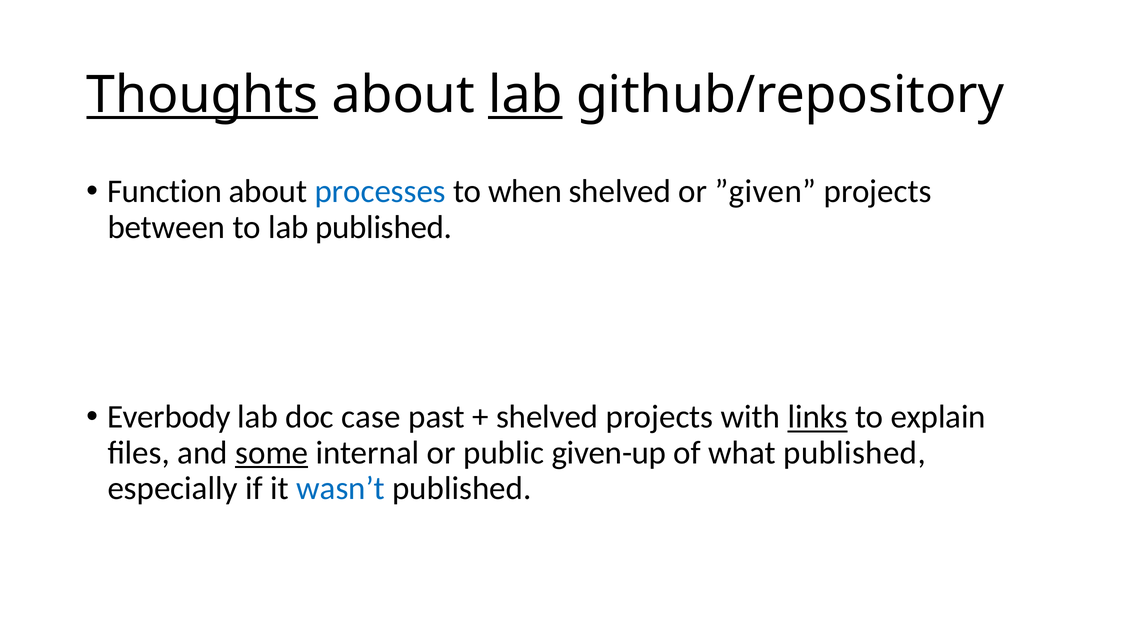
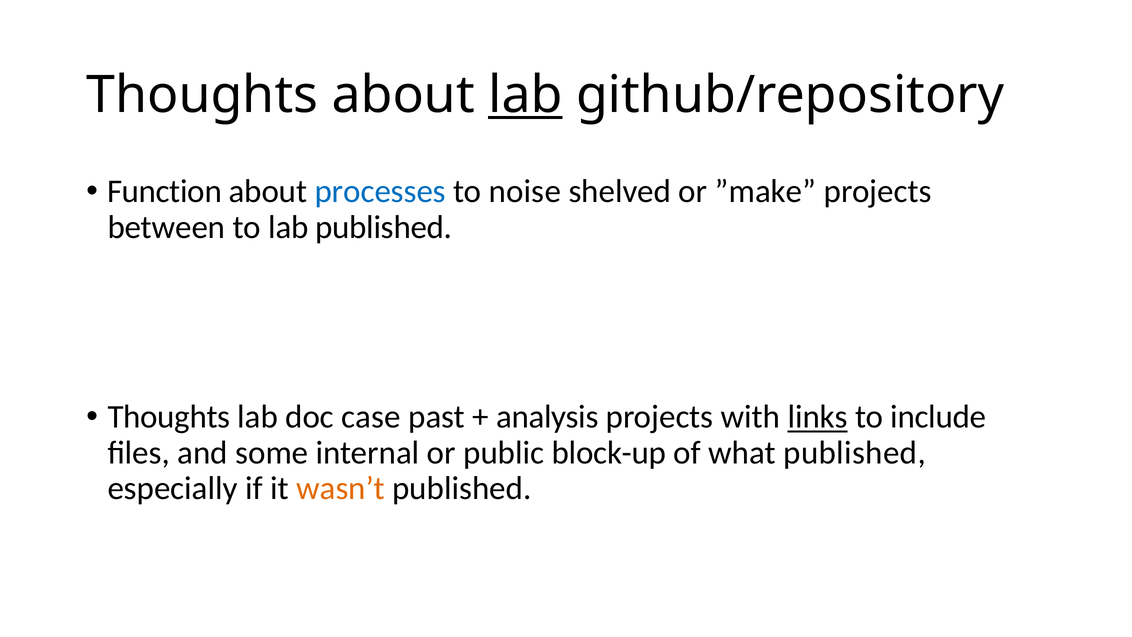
Thoughts at (202, 95) underline: present -> none
when: when -> noise
”given: ”given -> ”make
Everbody at (169, 417): Everbody -> Thoughts
shelved at (547, 417): shelved -> analysis
explain: explain -> include
some underline: present -> none
given-up: given-up -> block-up
wasn’t colour: blue -> orange
